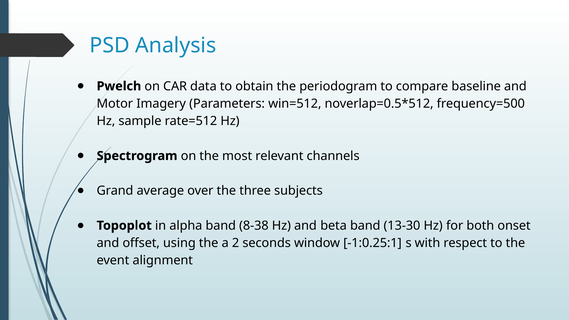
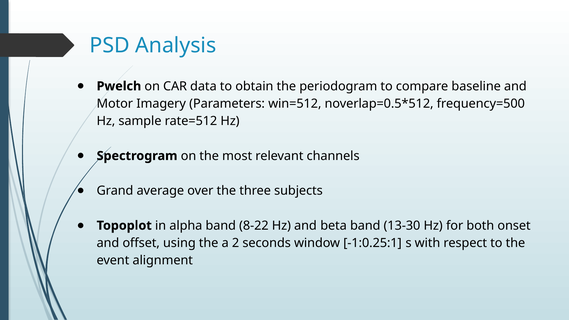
8-38: 8-38 -> 8-22
